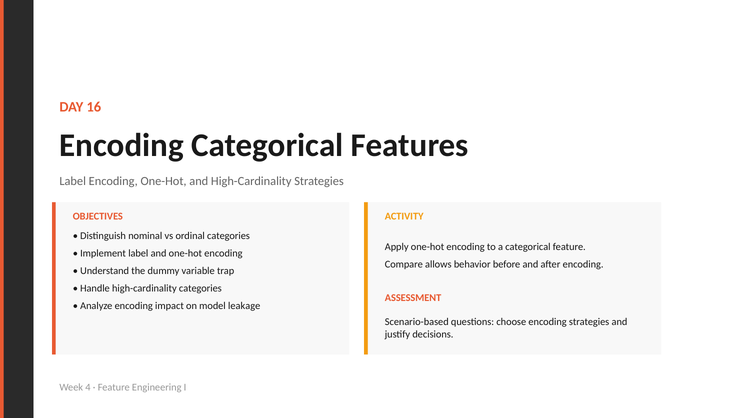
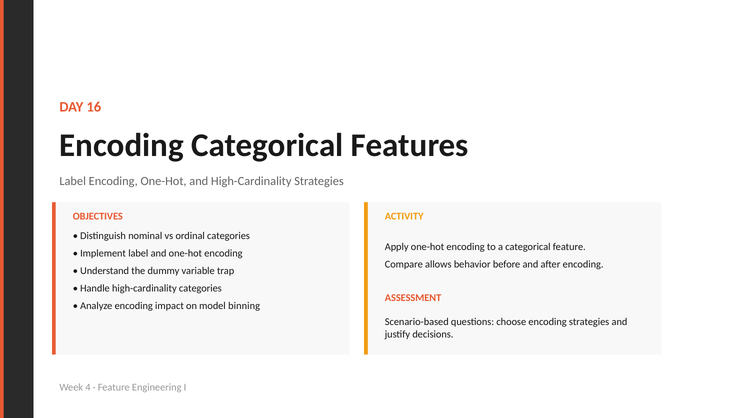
leakage: leakage -> binning
